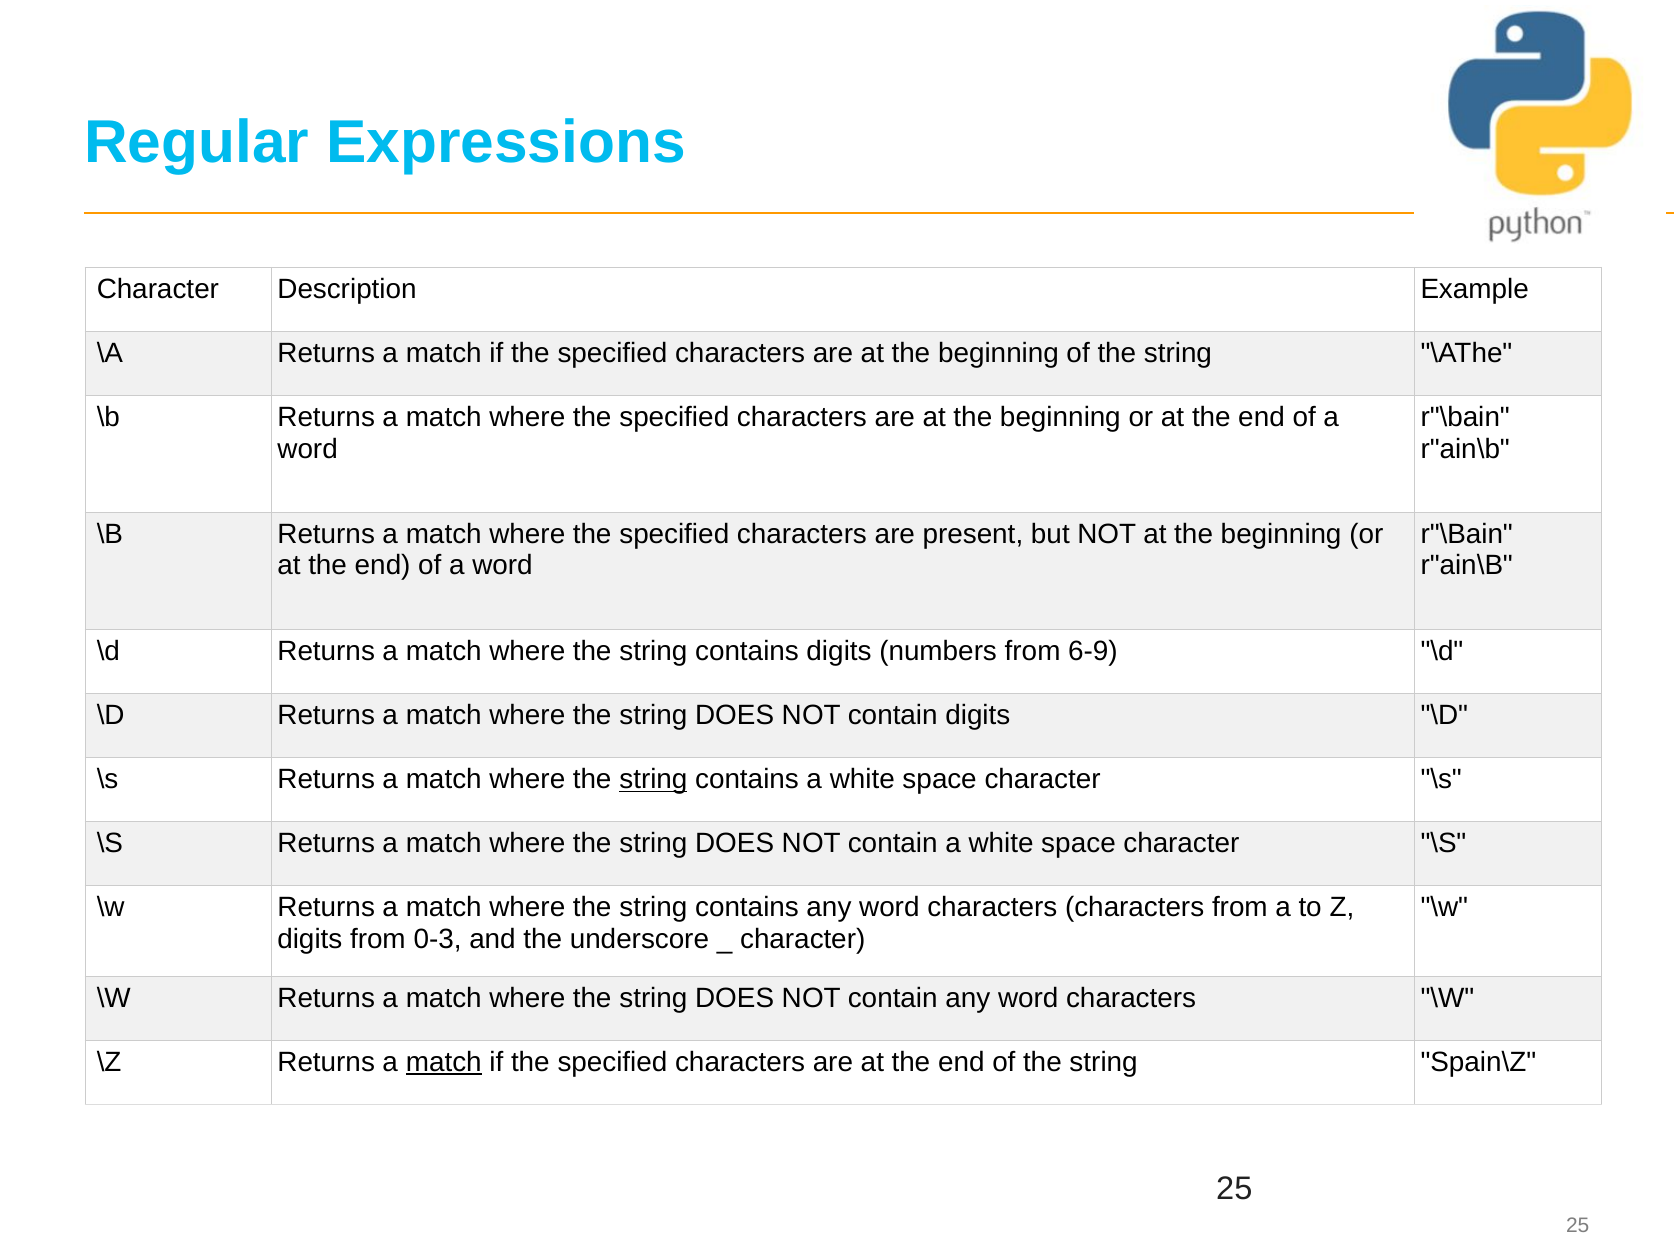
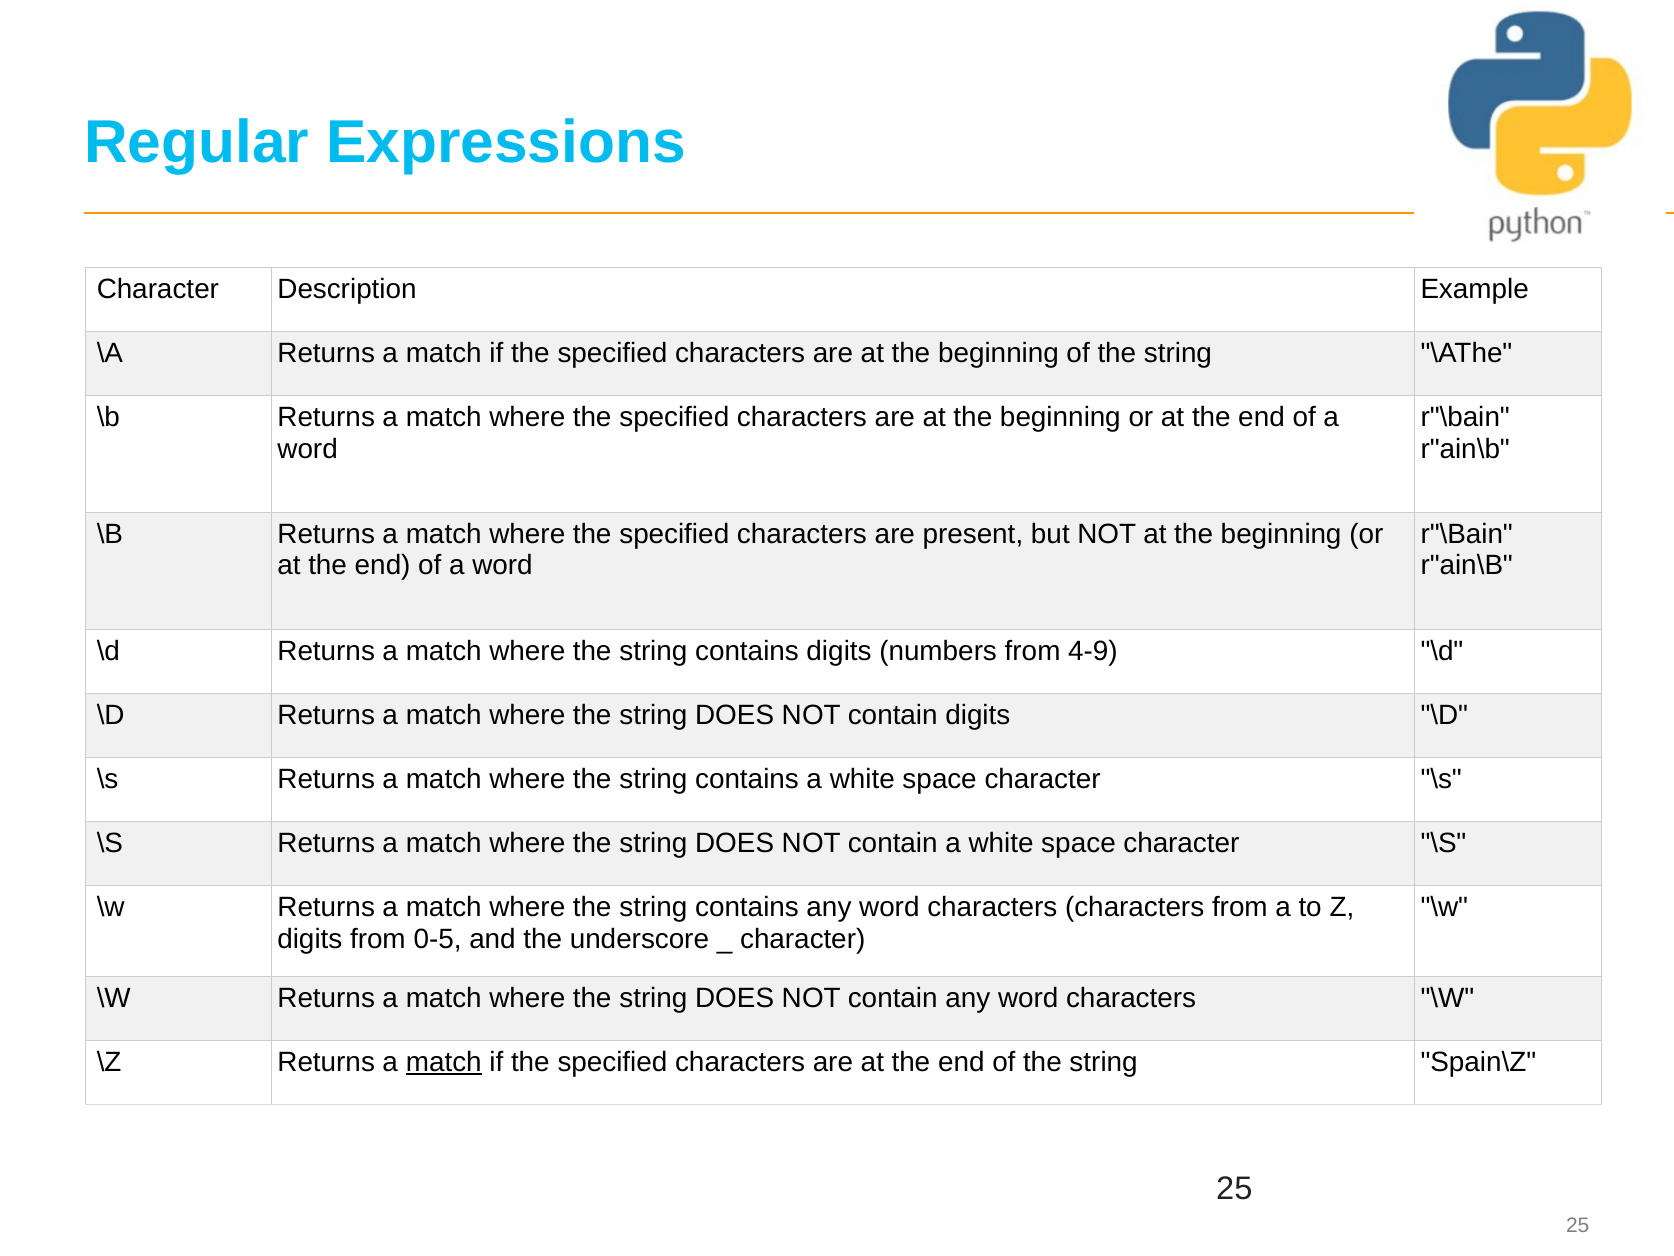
6-9: 6-9 -> 4-9
string at (653, 779) underline: present -> none
0-3: 0-3 -> 0-5
